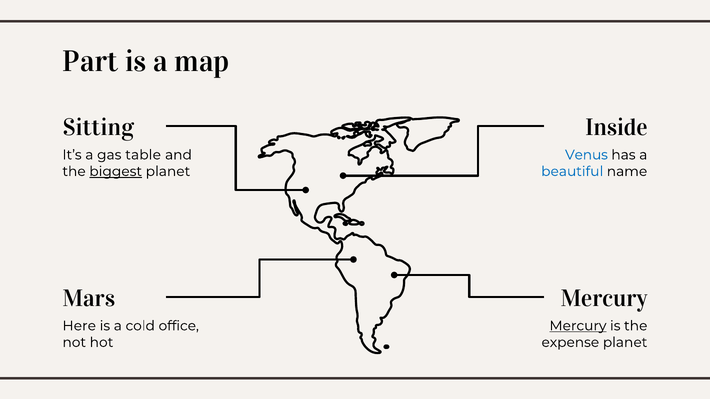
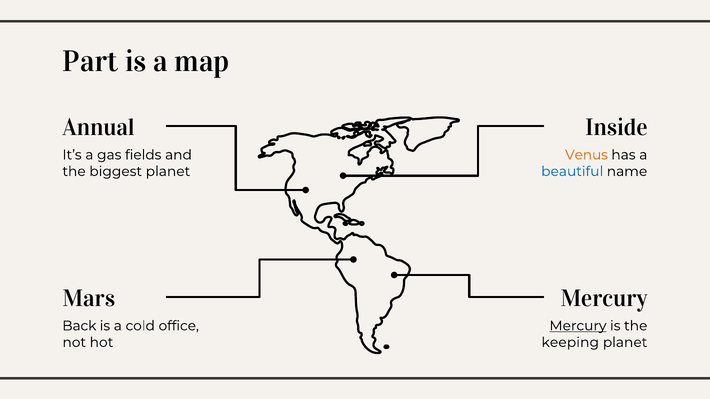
Sitting: Sitting -> Annual
table: table -> fields
Venus colour: blue -> orange
biggest underline: present -> none
Here: Here -> Back
expense: expense -> keeping
